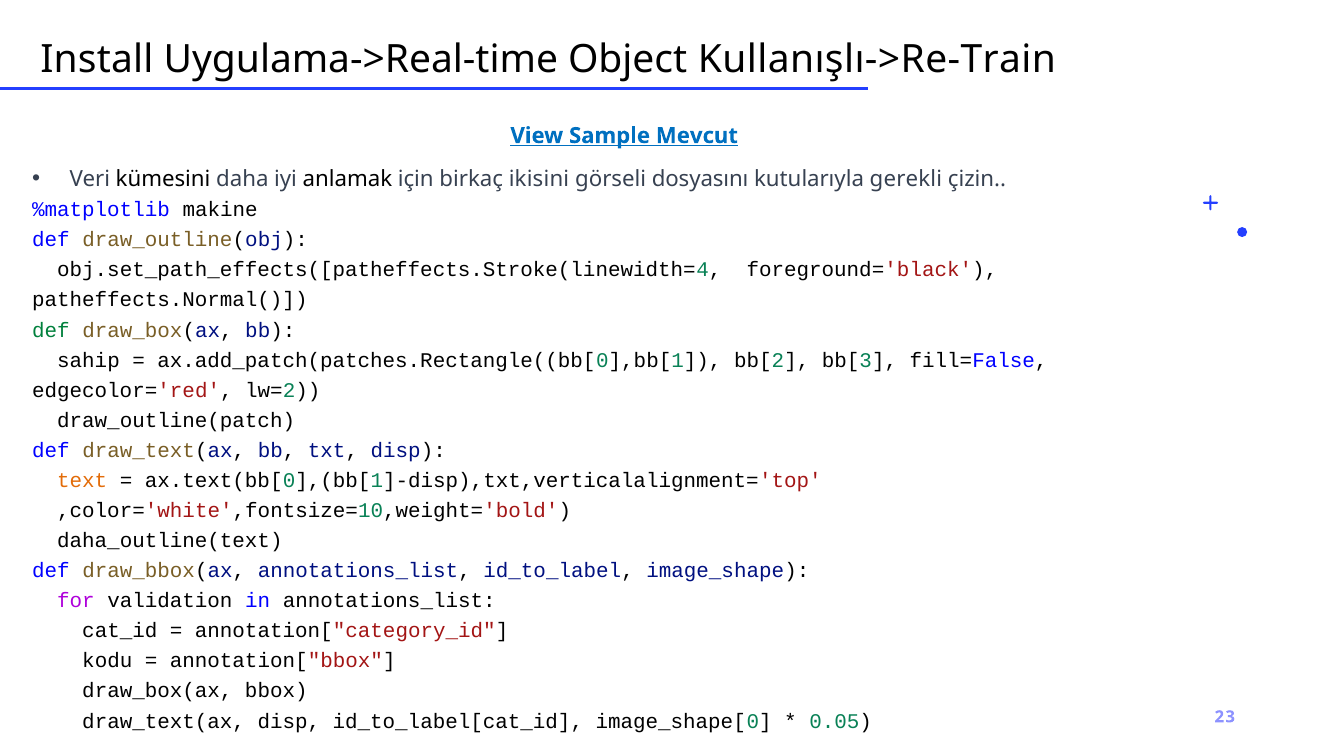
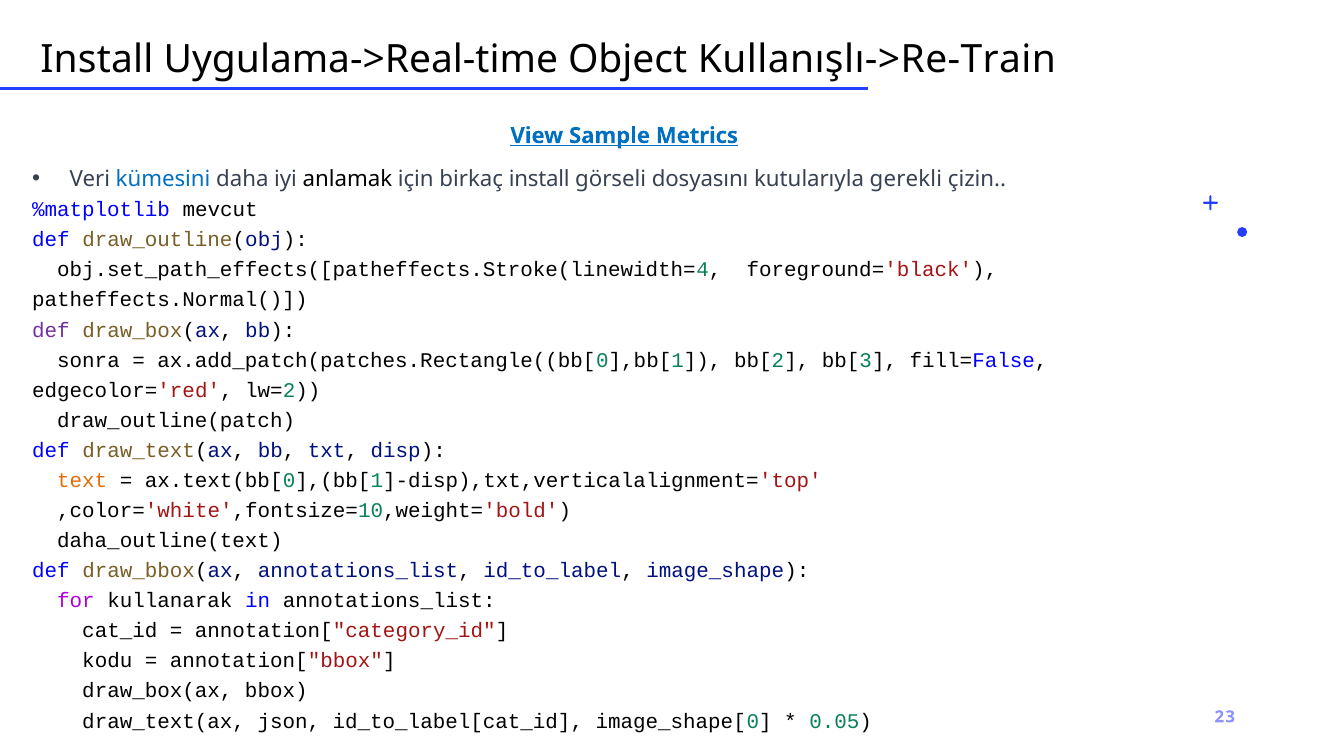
Mevcut: Mevcut -> Metrics
kümesini colour: black -> blue
birkaç ikisini: ikisini -> install
makine: makine -> mevcut
def at (51, 330) colour: green -> purple
sahip: sahip -> sonra
validation: validation -> kullanarak
draw_text(ax disp: disp -> json
